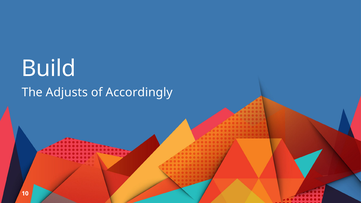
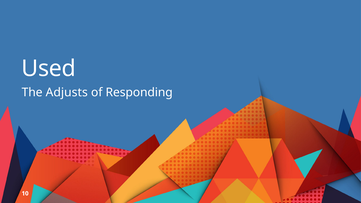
Build: Build -> Used
Accordingly: Accordingly -> Responding
